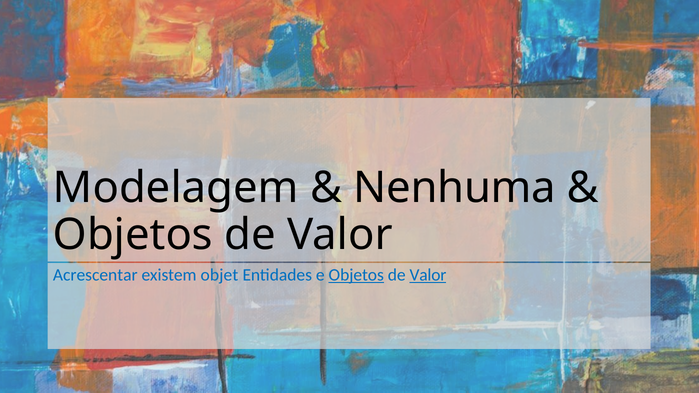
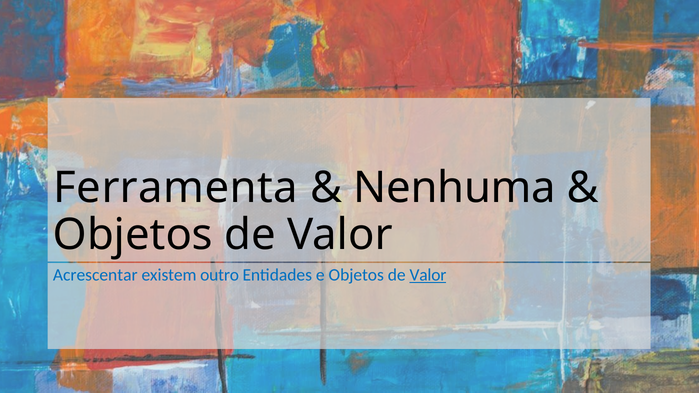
Modelagem: Modelagem -> Ferramenta
objet: objet -> outro
Objetos at (356, 275) underline: present -> none
